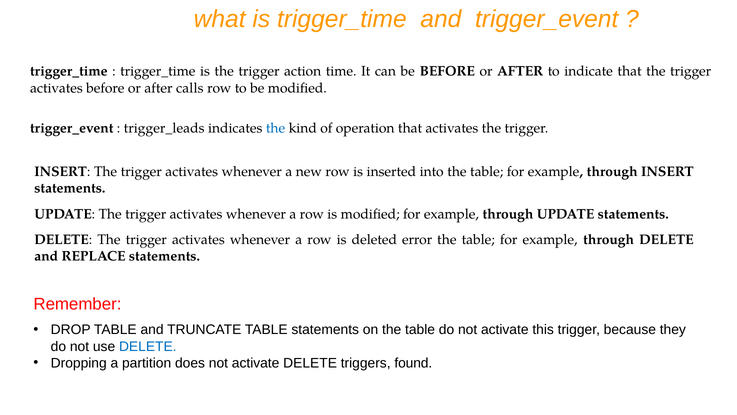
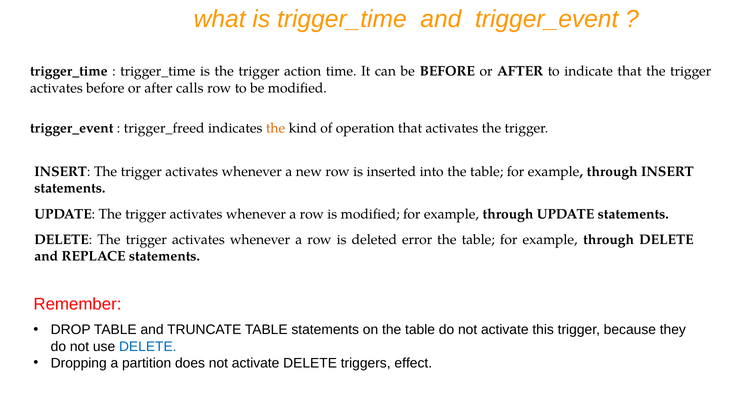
trigger_leads: trigger_leads -> trigger_freed
the at (276, 128) colour: blue -> orange
found: found -> effect
